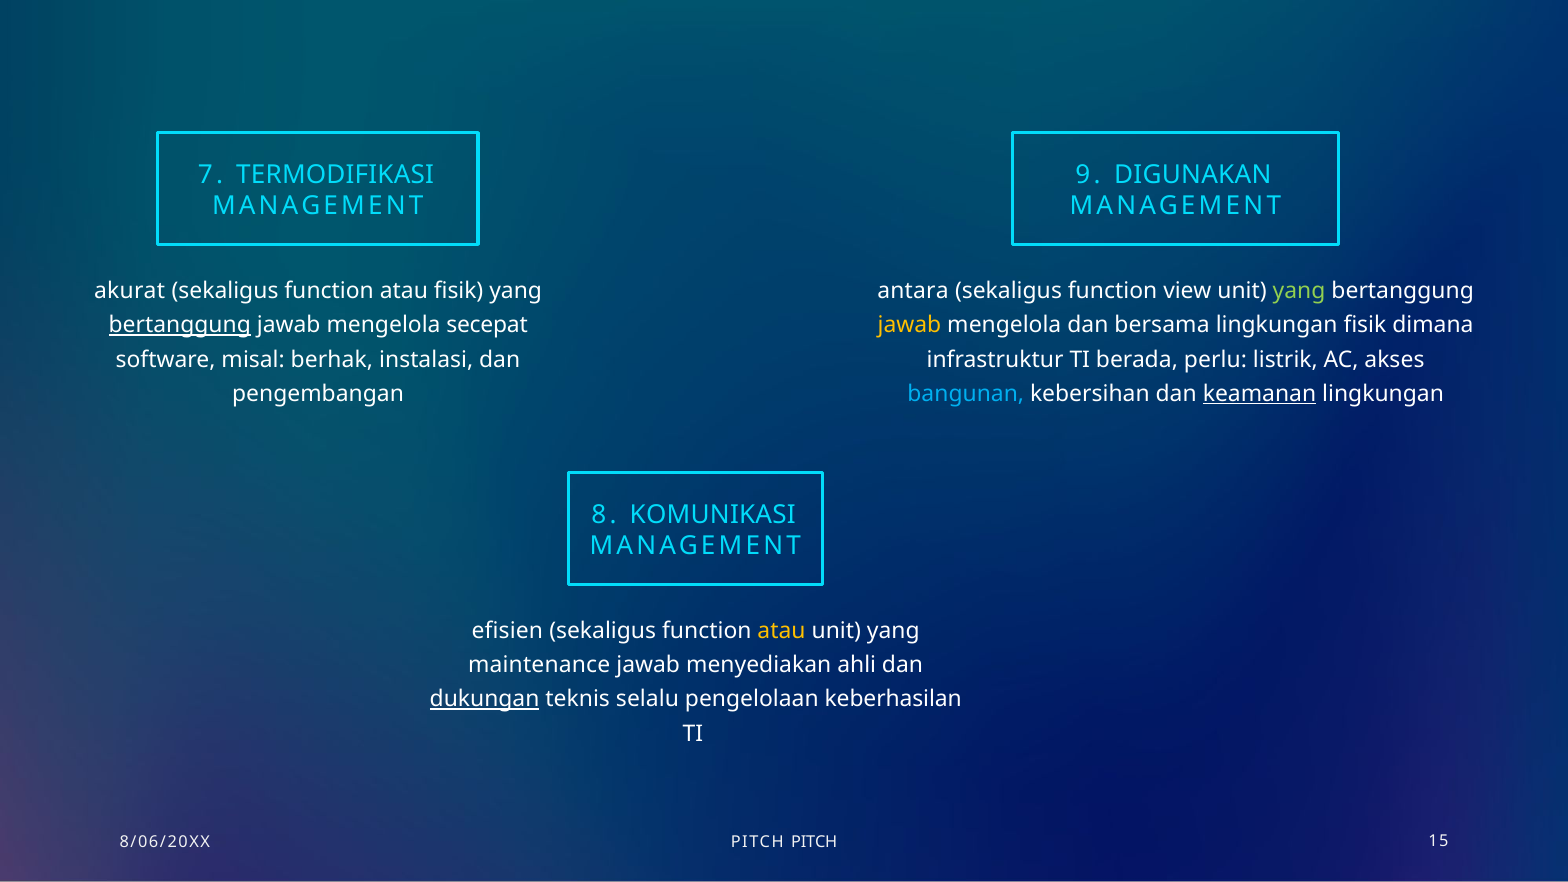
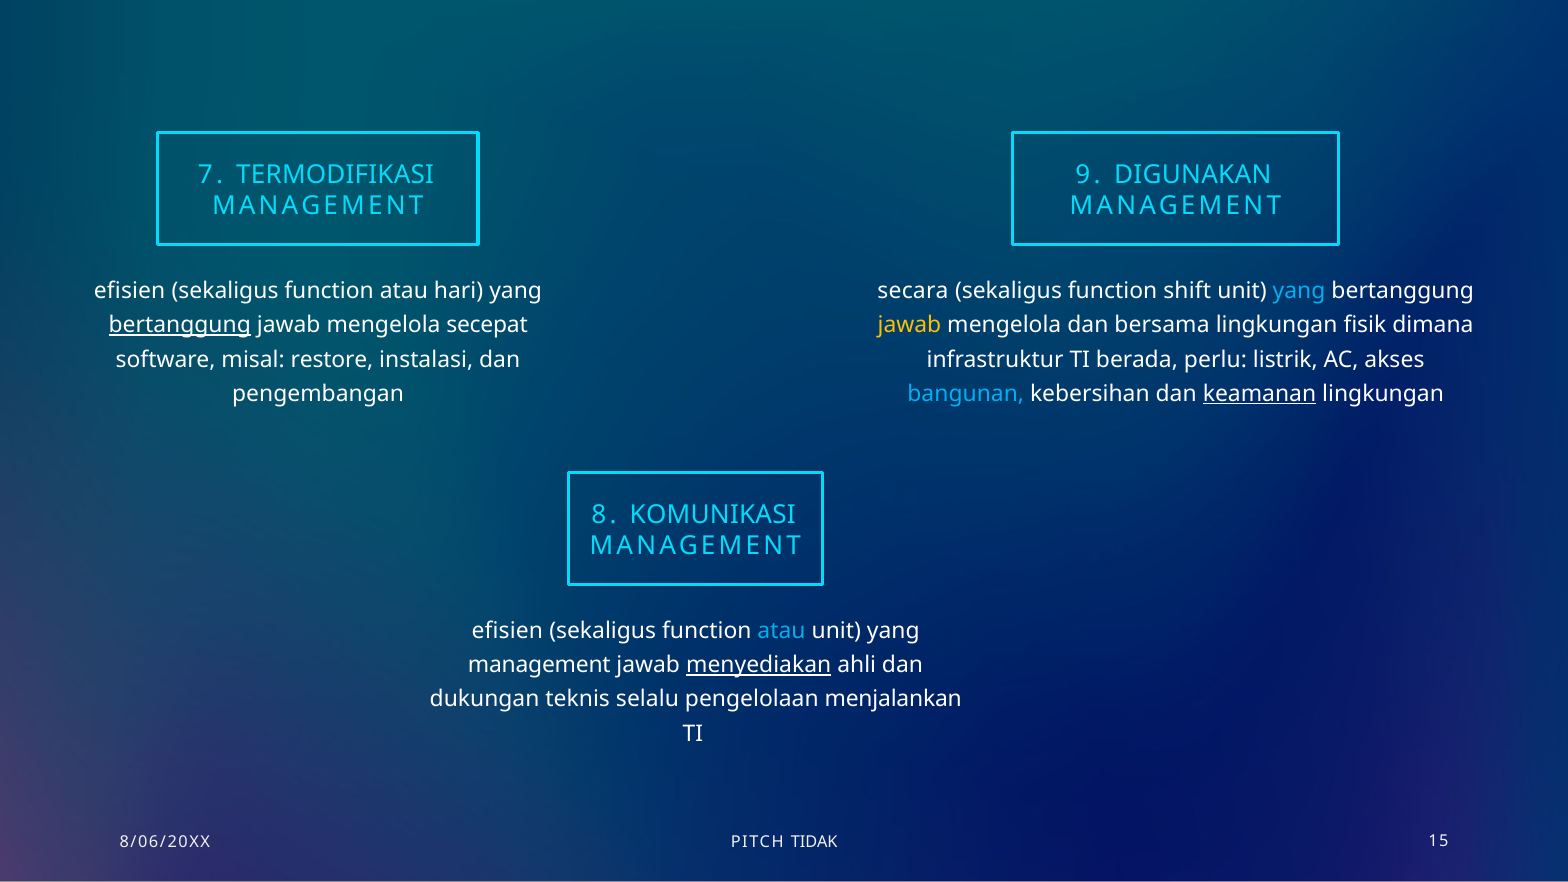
akurat at (130, 291): akurat -> efisien
atau fisik: fisik -> hari
antara: antara -> secara
view: view -> shift
yang at (1299, 291) colour: light green -> light blue
berhak: berhak -> restore
atau at (782, 631) colour: yellow -> light blue
maintenance at (539, 665): maintenance -> management
menyediakan underline: none -> present
dukungan underline: present -> none
keberhasilan: keberhasilan -> menjalankan
PITCH PITCH: PITCH -> TIDAK
